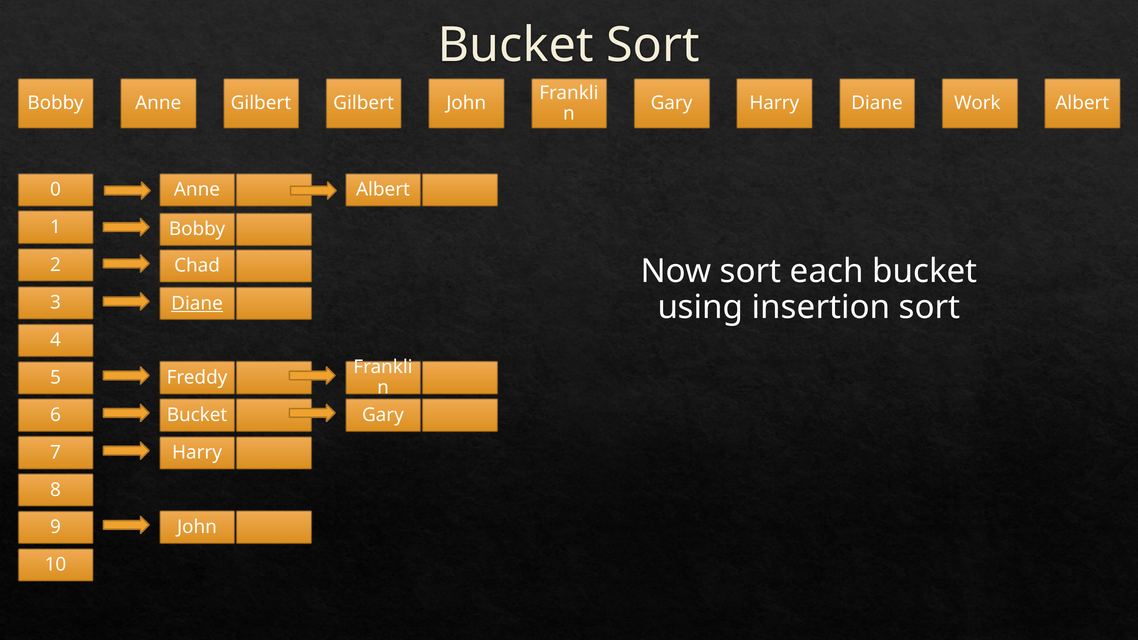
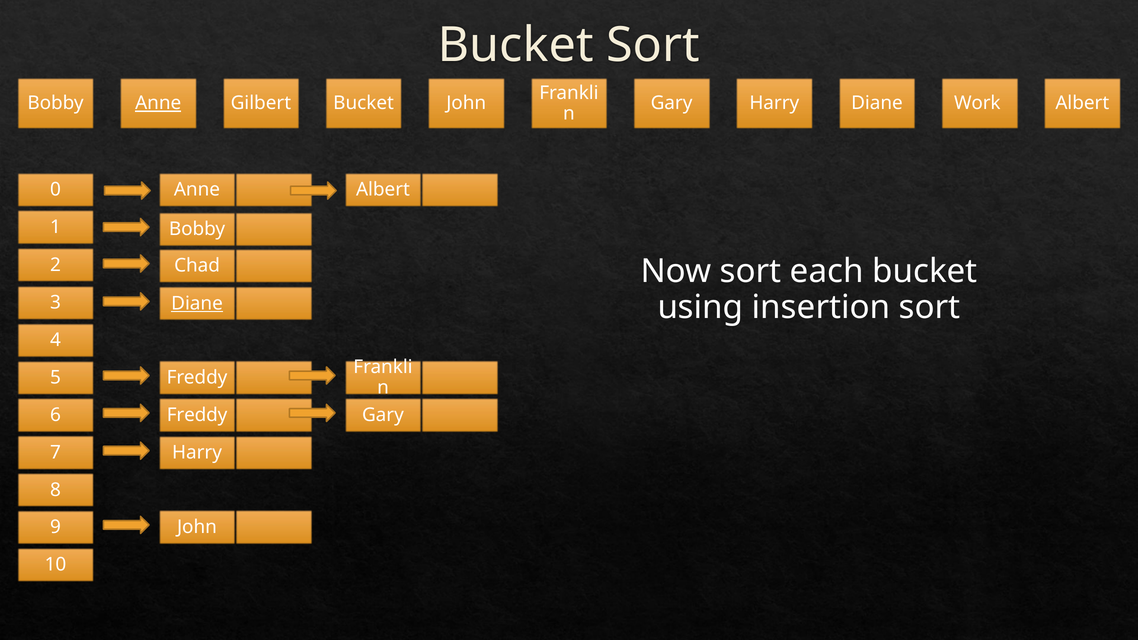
Anne at (158, 103) underline: none -> present
Gilbert Gilbert: Gilbert -> Bucket
Bucket at (197, 415): Bucket -> Freddy
